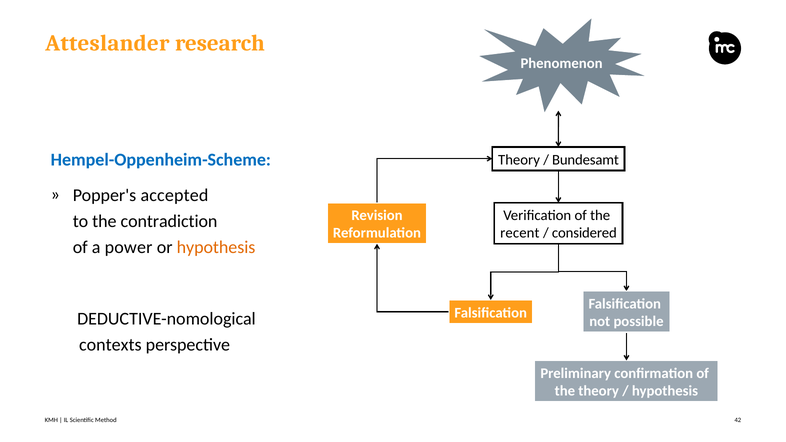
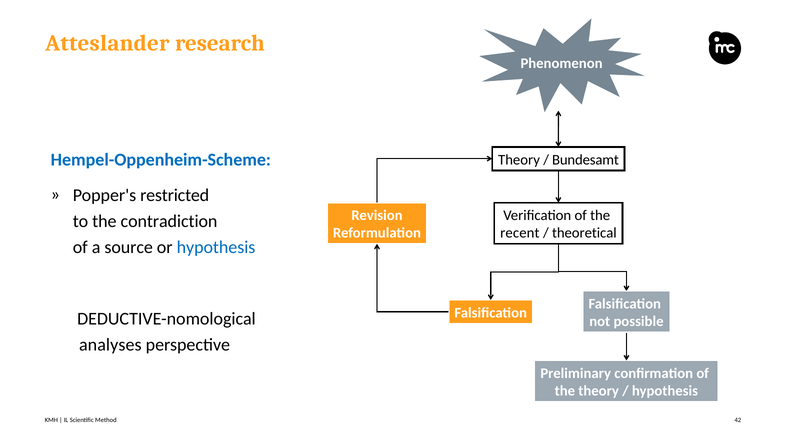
accepted: accepted -> restricted
considered: considered -> theoretical
power: power -> source
hypothesis at (216, 247) colour: orange -> blue
contexts: contexts -> analyses
